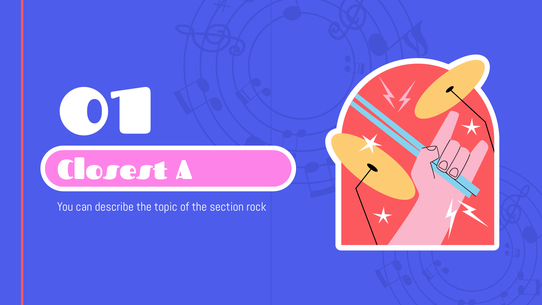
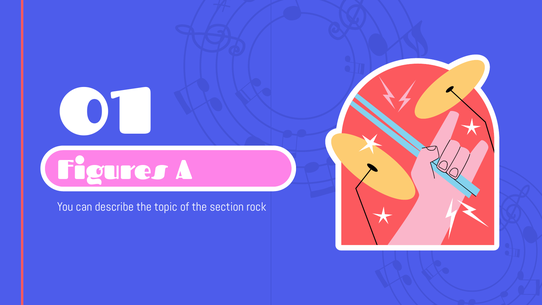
Closest: Closest -> Figures
